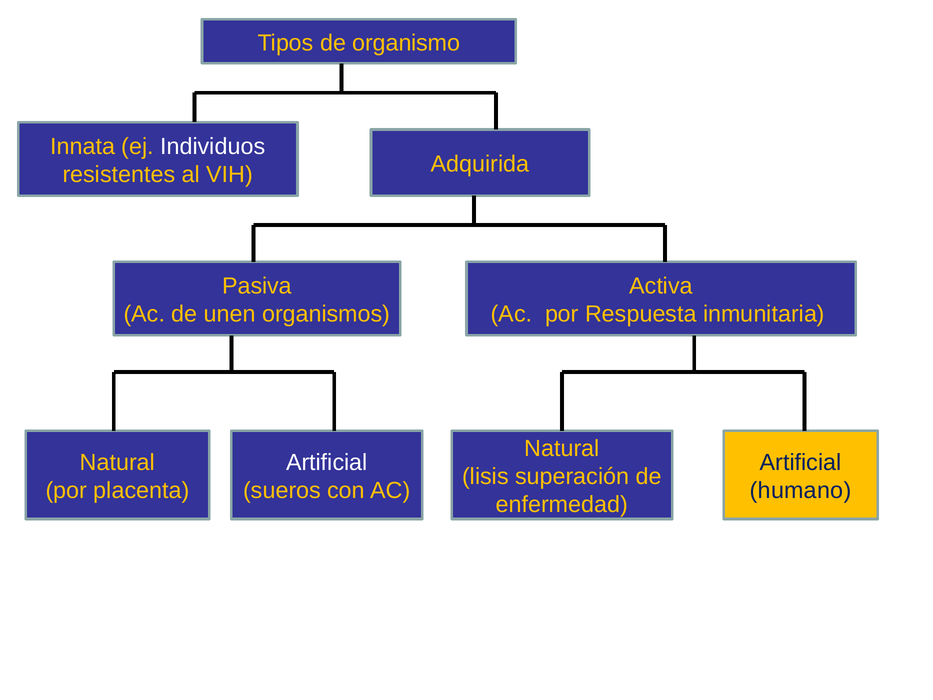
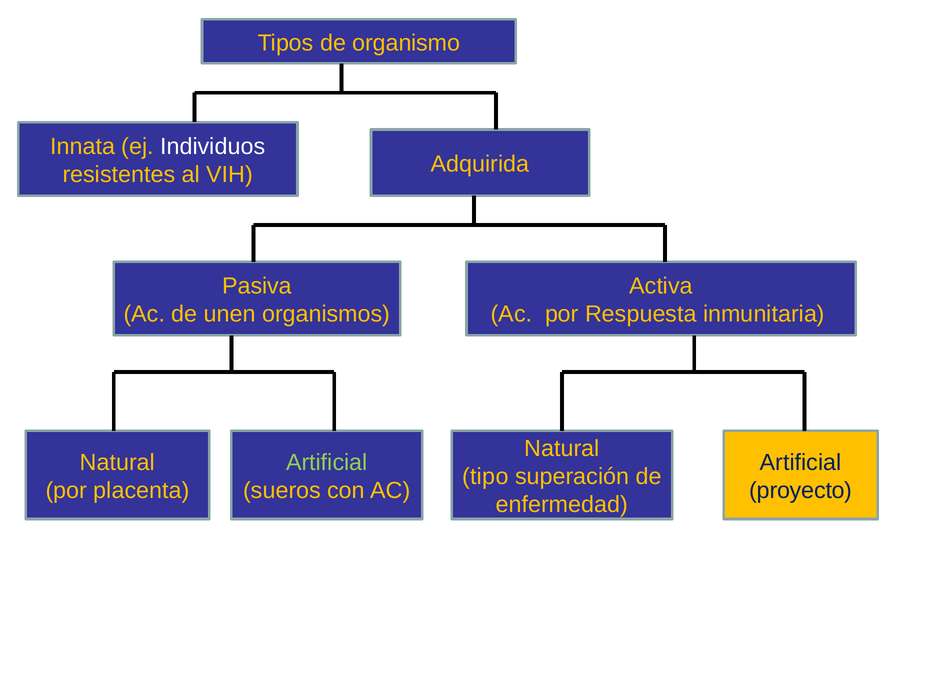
Artificial at (327, 462) colour: white -> light green
lisis: lisis -> tipo
humano: humano -> proyecto
